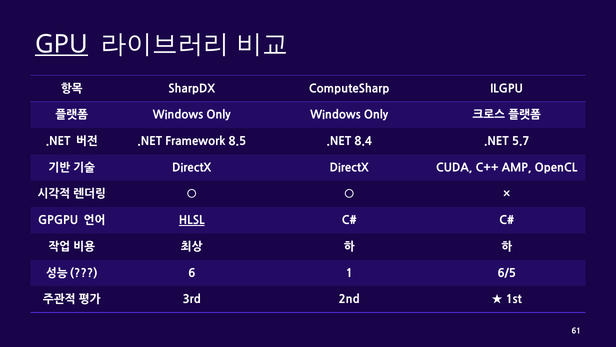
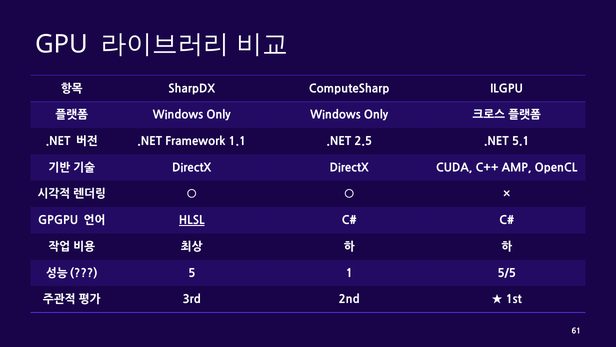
GPU underline: present -> none
8.5: 8.5 -> 1.1
8.4: 8.4 -> 2.5
5.7: 5.7 -> 5.1
6: 6 -> 5
6/5: 6/5 -> 5/5
